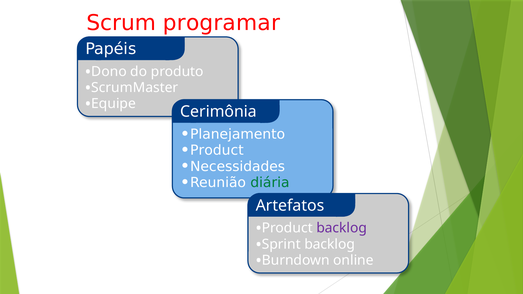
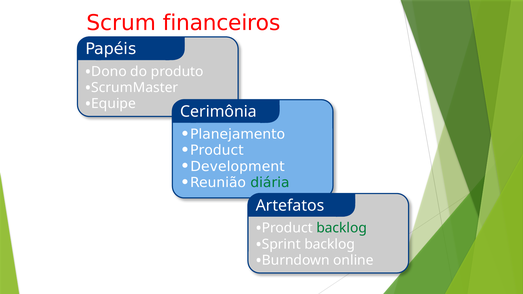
programar: programar -> financeiros
Necessidades: Necessidades -> Development
backlog at (342, 228) colour: purple -> green
